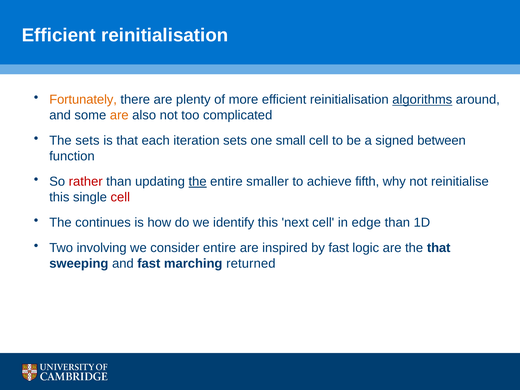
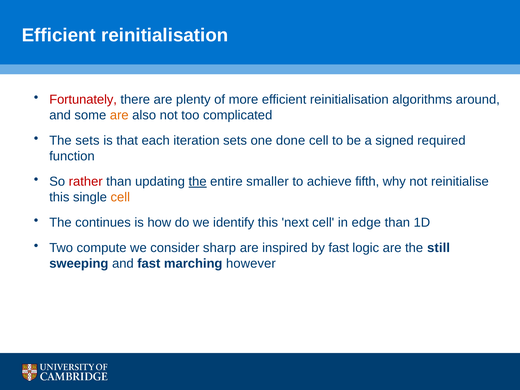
Fortunately colour: orange -> red
algorithms underline: present -> none
small: small -> done
between: between -> required
cell at (120, 197) colour: red -> orange
involving: involving -> compute
consider entire: entire -> sharp
the that: that -> still
returned: returned -> however
